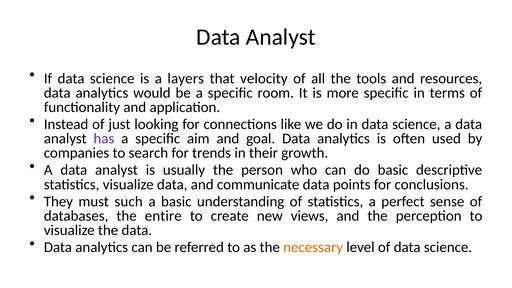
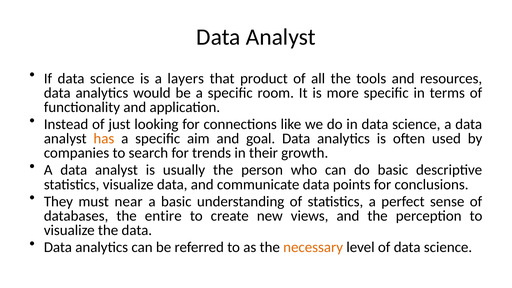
velocity: velocity -> product
has colour: purple -> orange
such: such -> near
